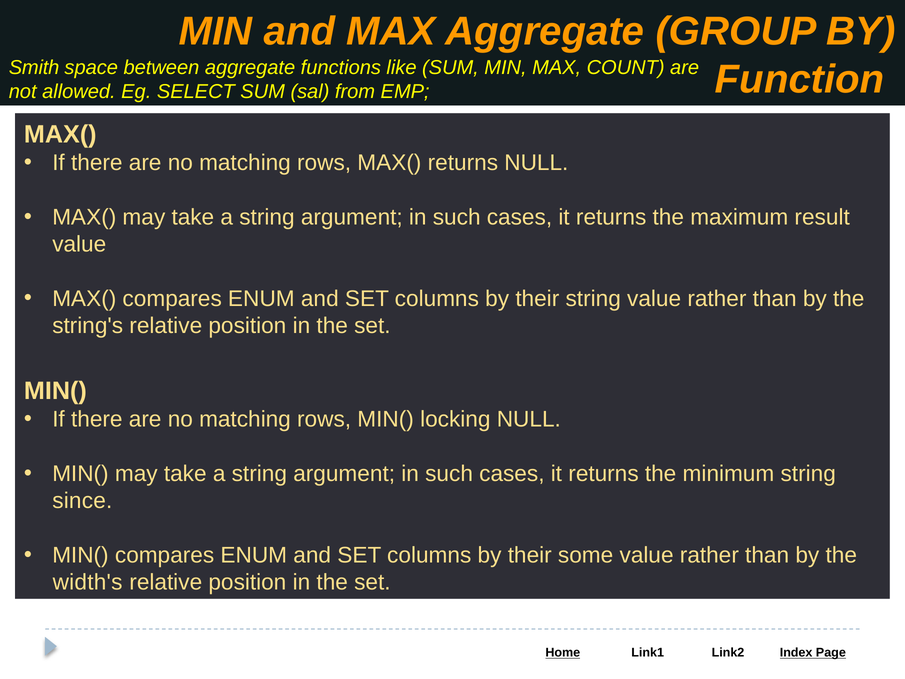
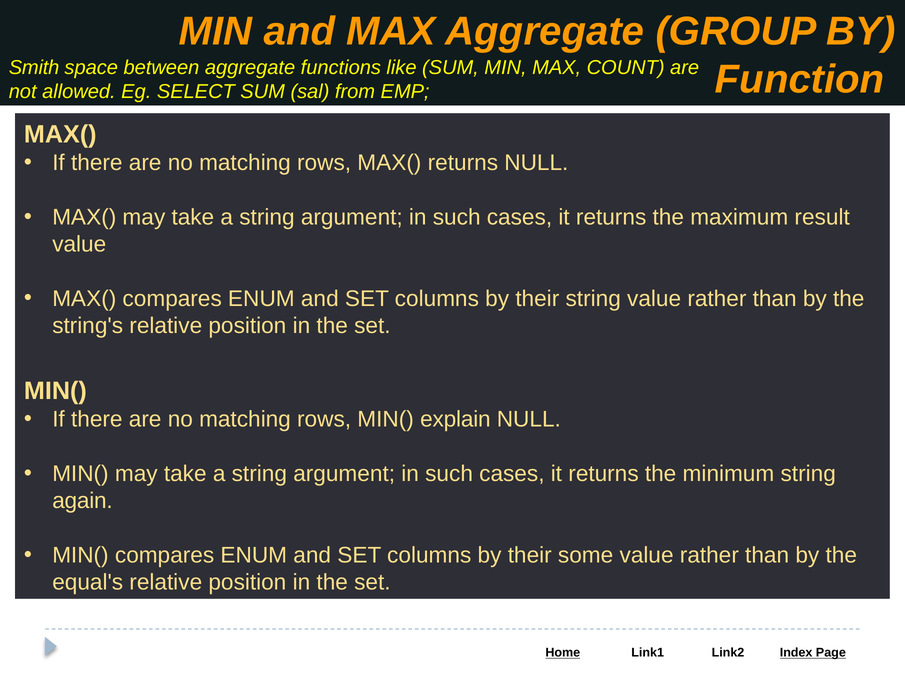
locking: locking -> explain
since: since -> again
width's: width's -> equal's
